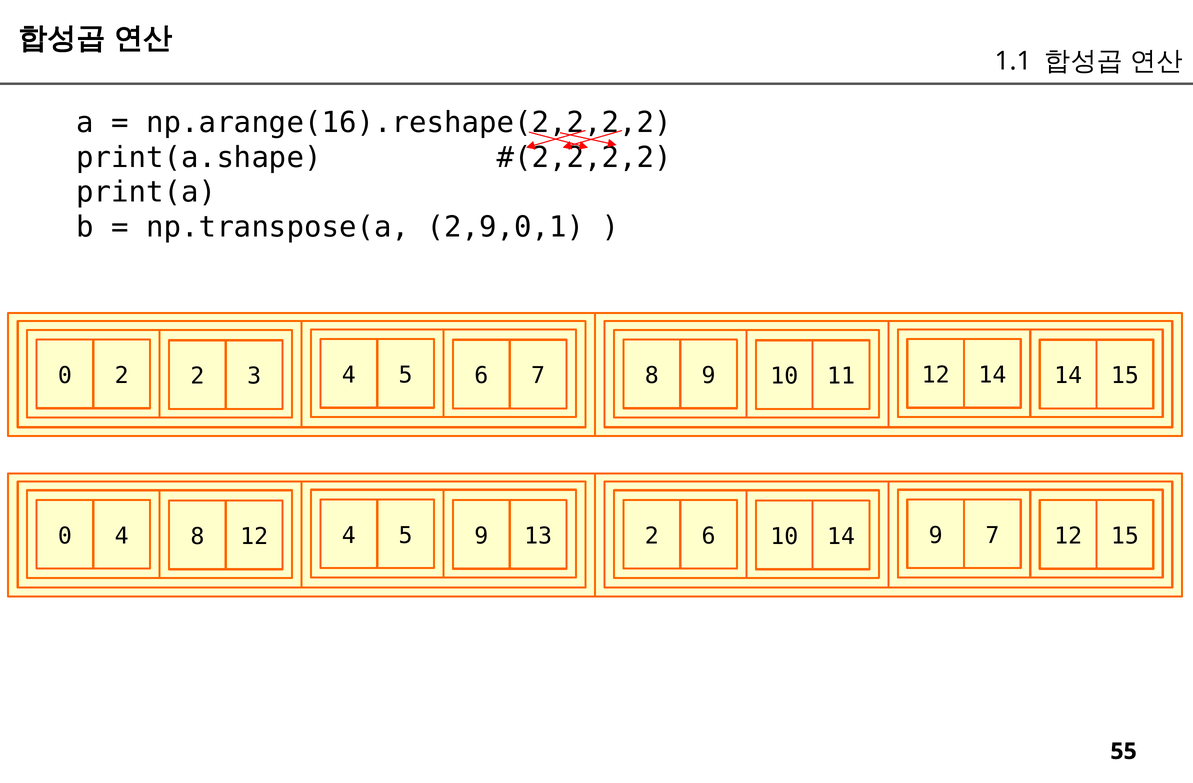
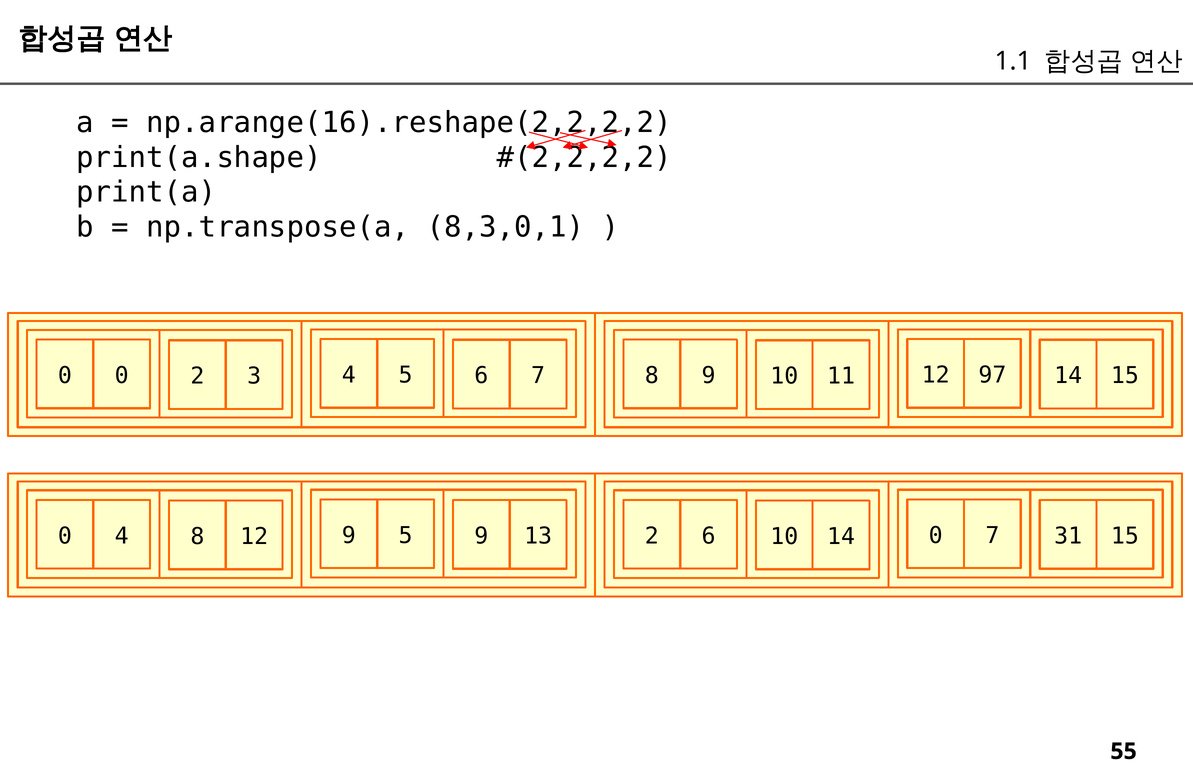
2,9,0,1: 2,9,0,1 -> 8,3,0,1
0 2: 2 -> 0
12 14: 14 -> 97
12 4: 4 -> 9
14 9: 9 -> 0
7 12: 12 -> 31
